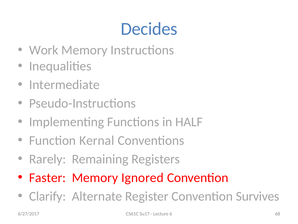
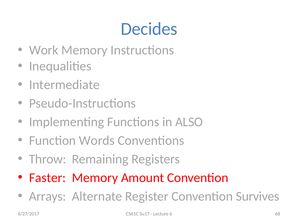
HALF: HALF -> ALSO
Kernal: Kernal -> Words
Rarely: Rarely -> Throw
Ignored: Ignored -> Amount
Clarify: Clarify -> Arrays
